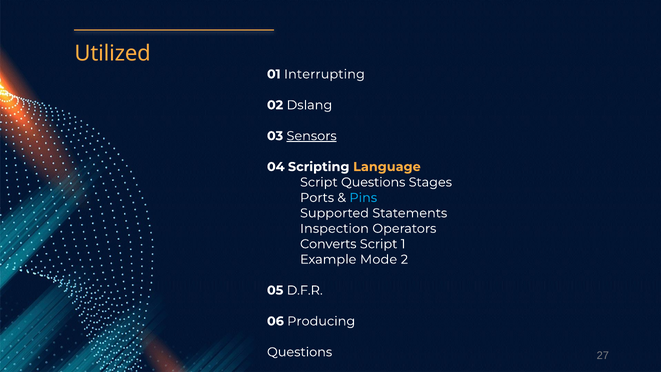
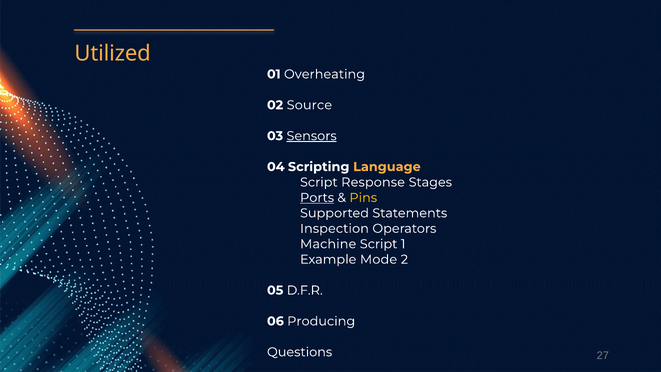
Interrupting: Interrupting -> Overheating
Dslang: Dslang -> Source
Script Questions: Questions -> Response
Ports underline: none -> present
Pins colour: light blue -> yellow
Converts: Converts -> Machine
